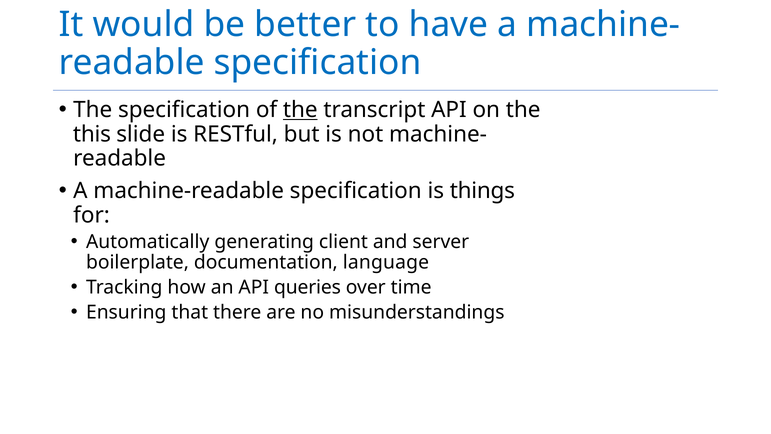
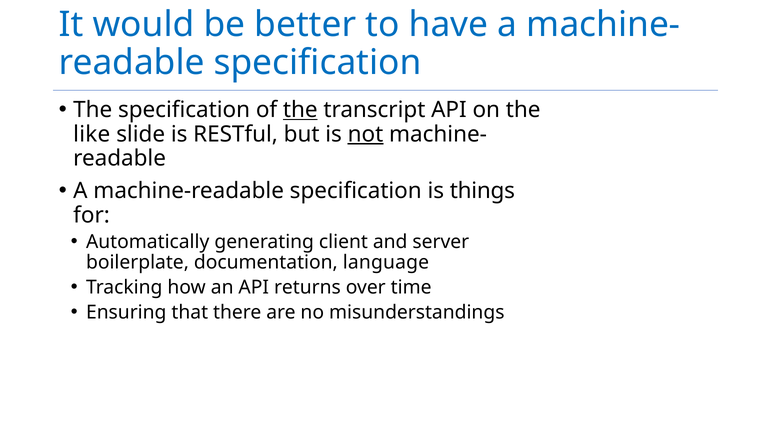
this: this -> like
not underline: none -> present
queries: queries -> returns
